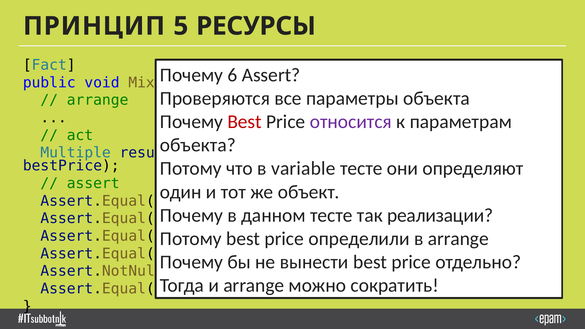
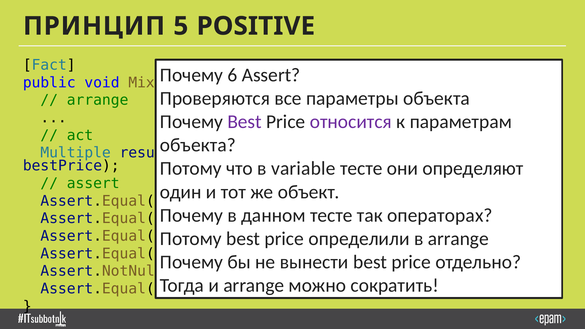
РЕСУРСЫ: РЕСУРСЫ -> POSITIVE
Best at (245, 122) colour: red -> purple
реализации: реализации -> операторах
